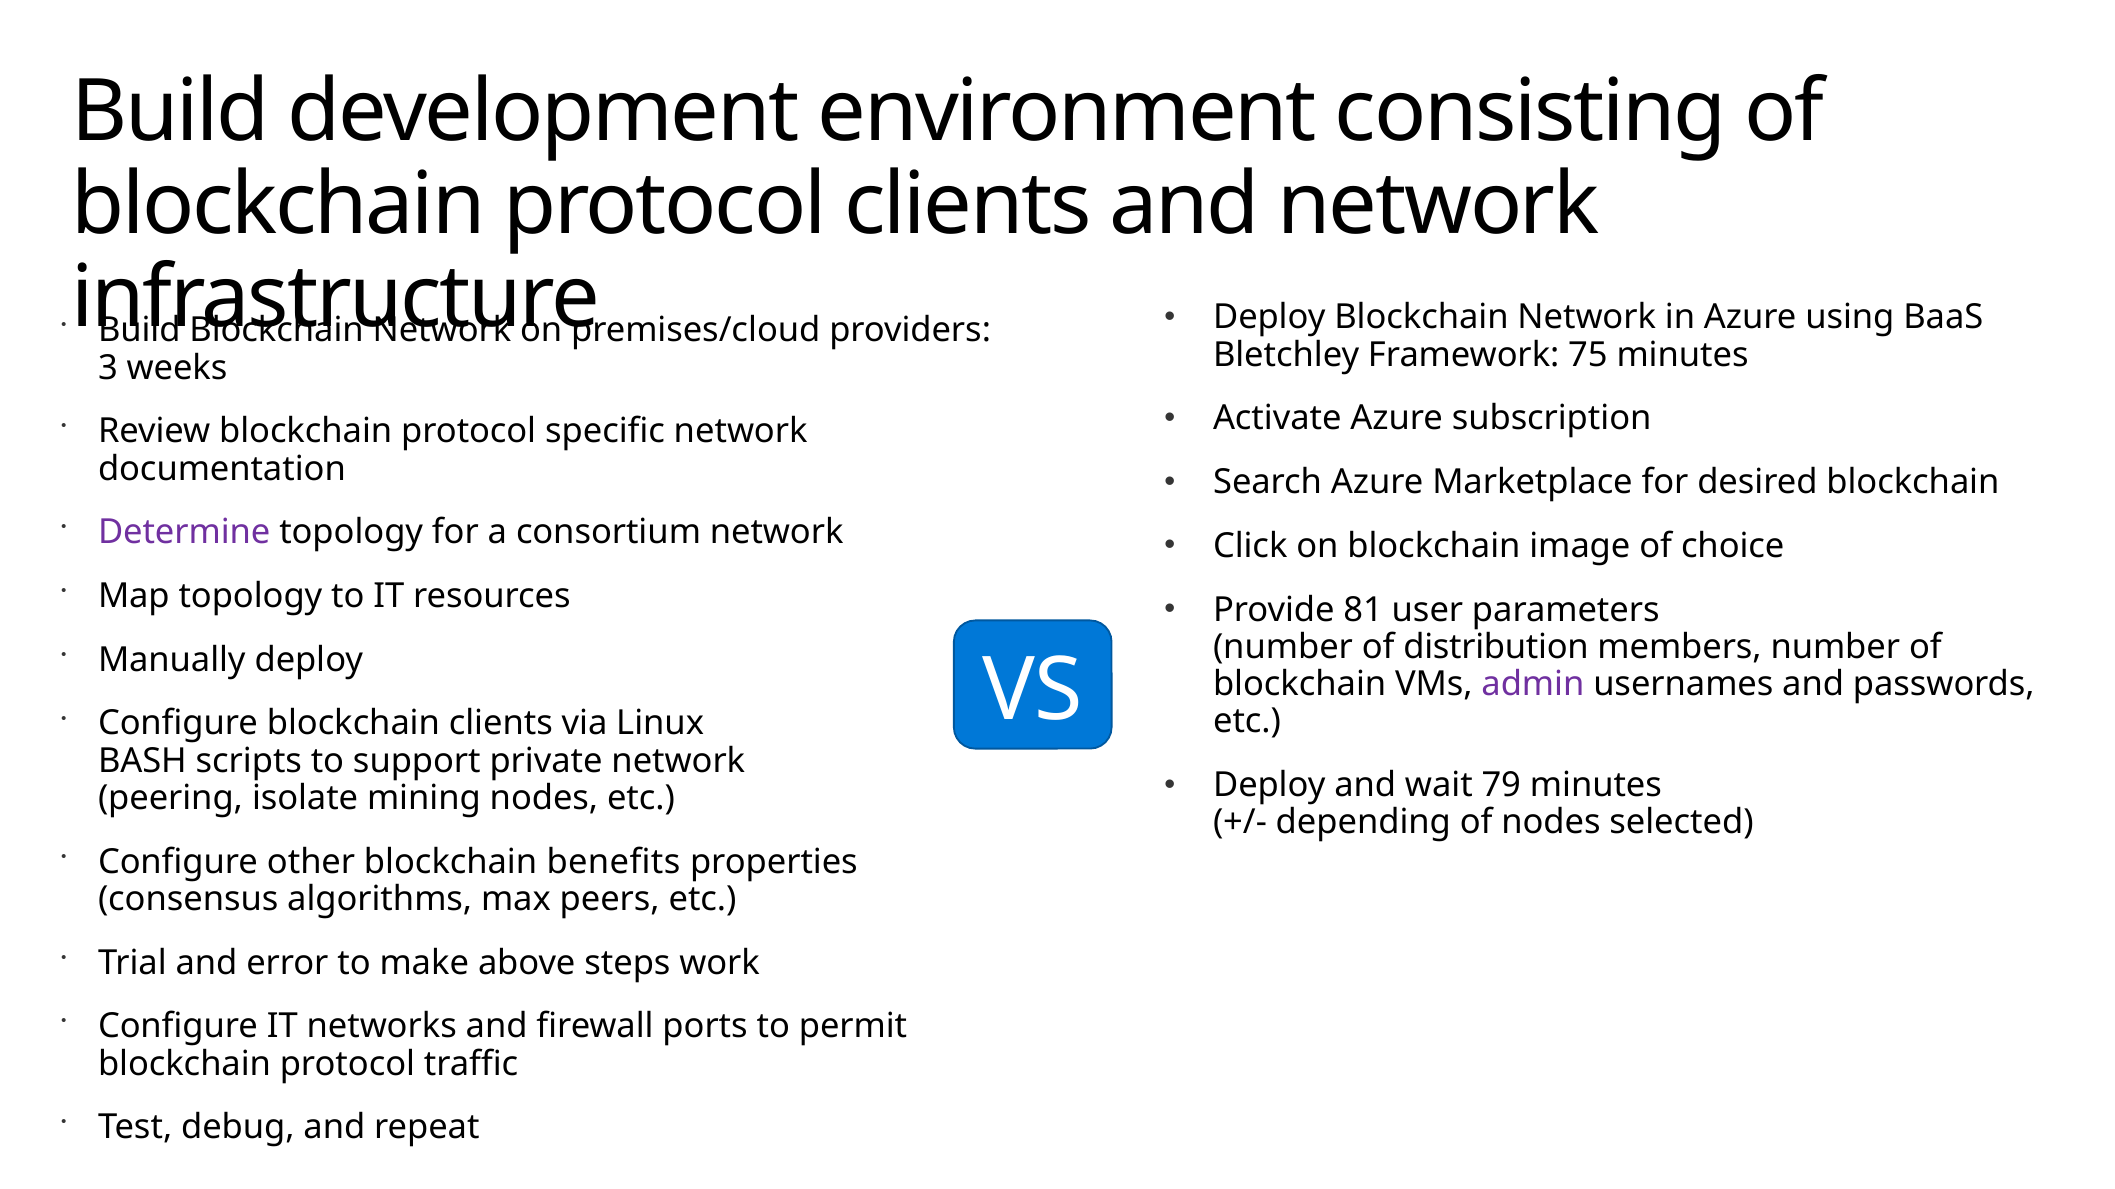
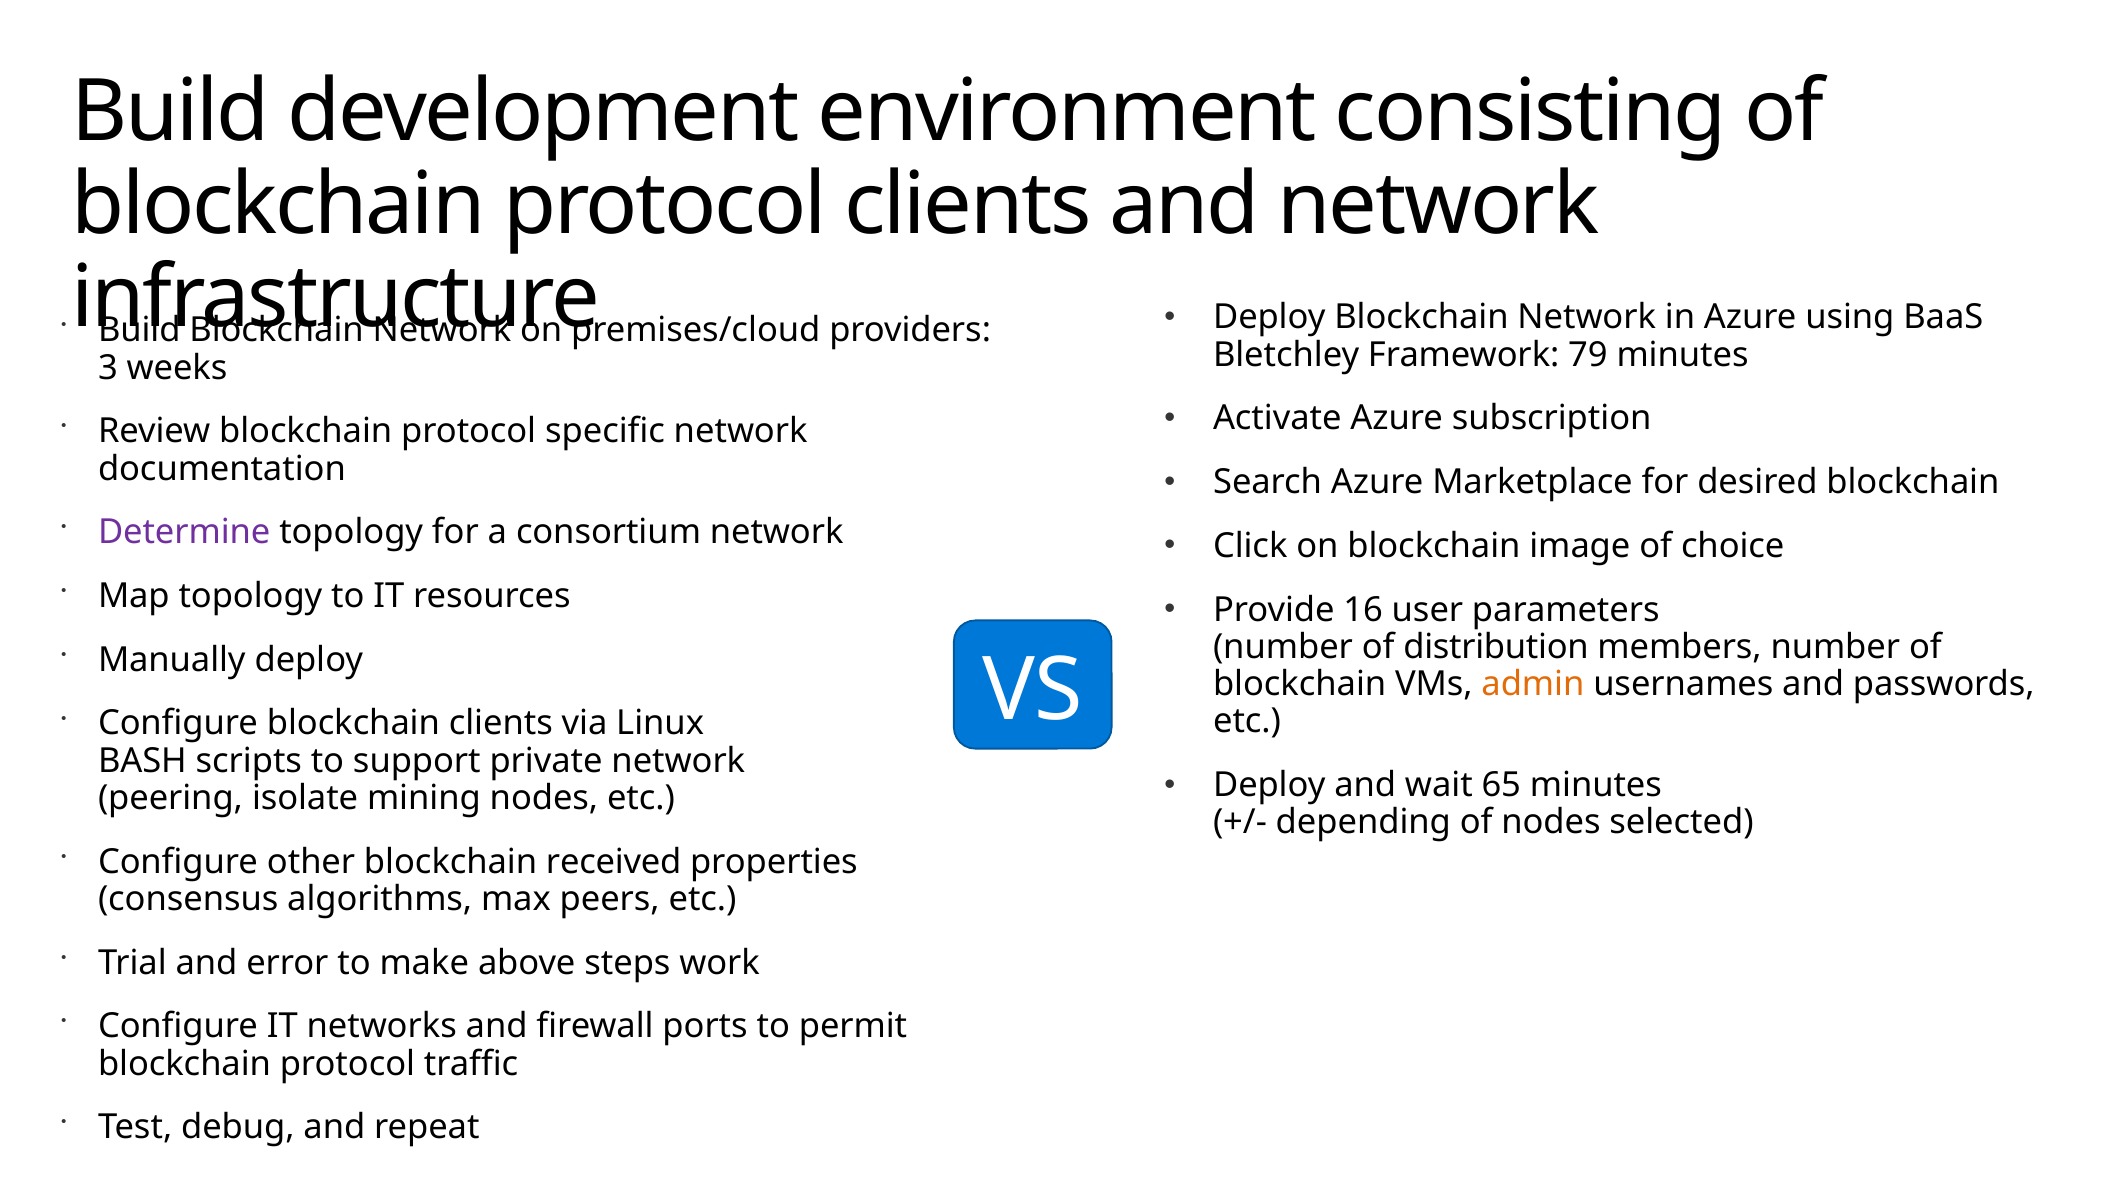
75: 75 -> 79
81: 81 -> 16
admin colour: purple -> orange
79: 79 -> 65
benefits: benefits -> received
